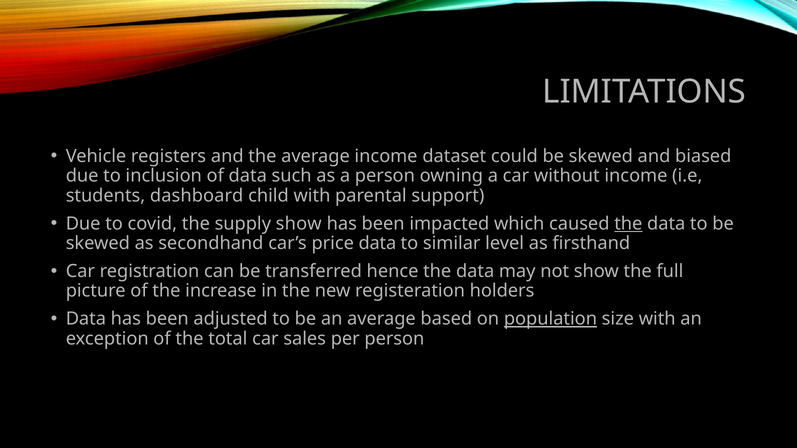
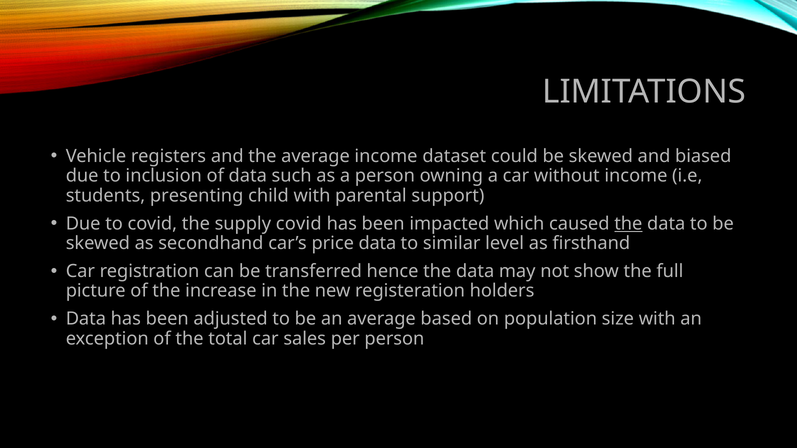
dashboard: dashboard -> presenting
supply show: show -> covid
population underline: present -> none
